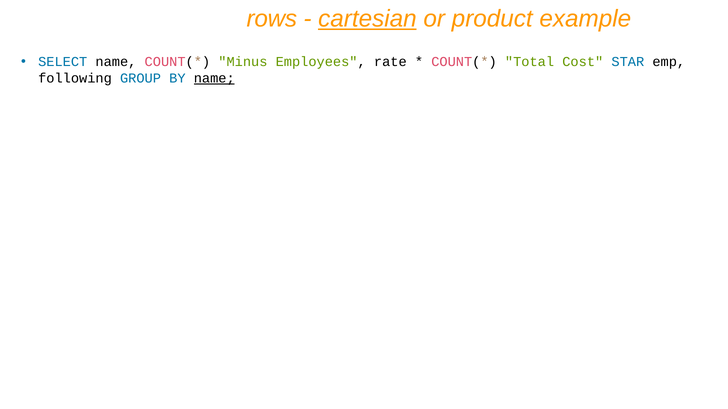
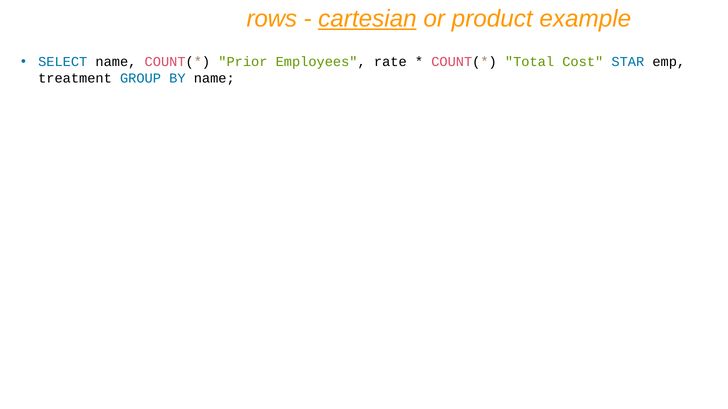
Minus: Minus -> Prior
following: following -> treatment
name at (214, 78) underline: present -> none
